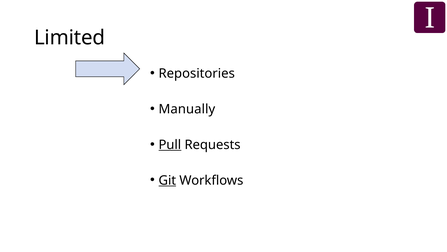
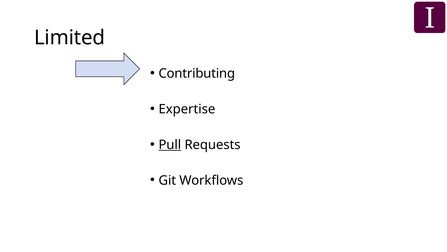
Repositories: Repositories -> Contributing
Manually: Manually -> Expertise
Git underline: present -> none
